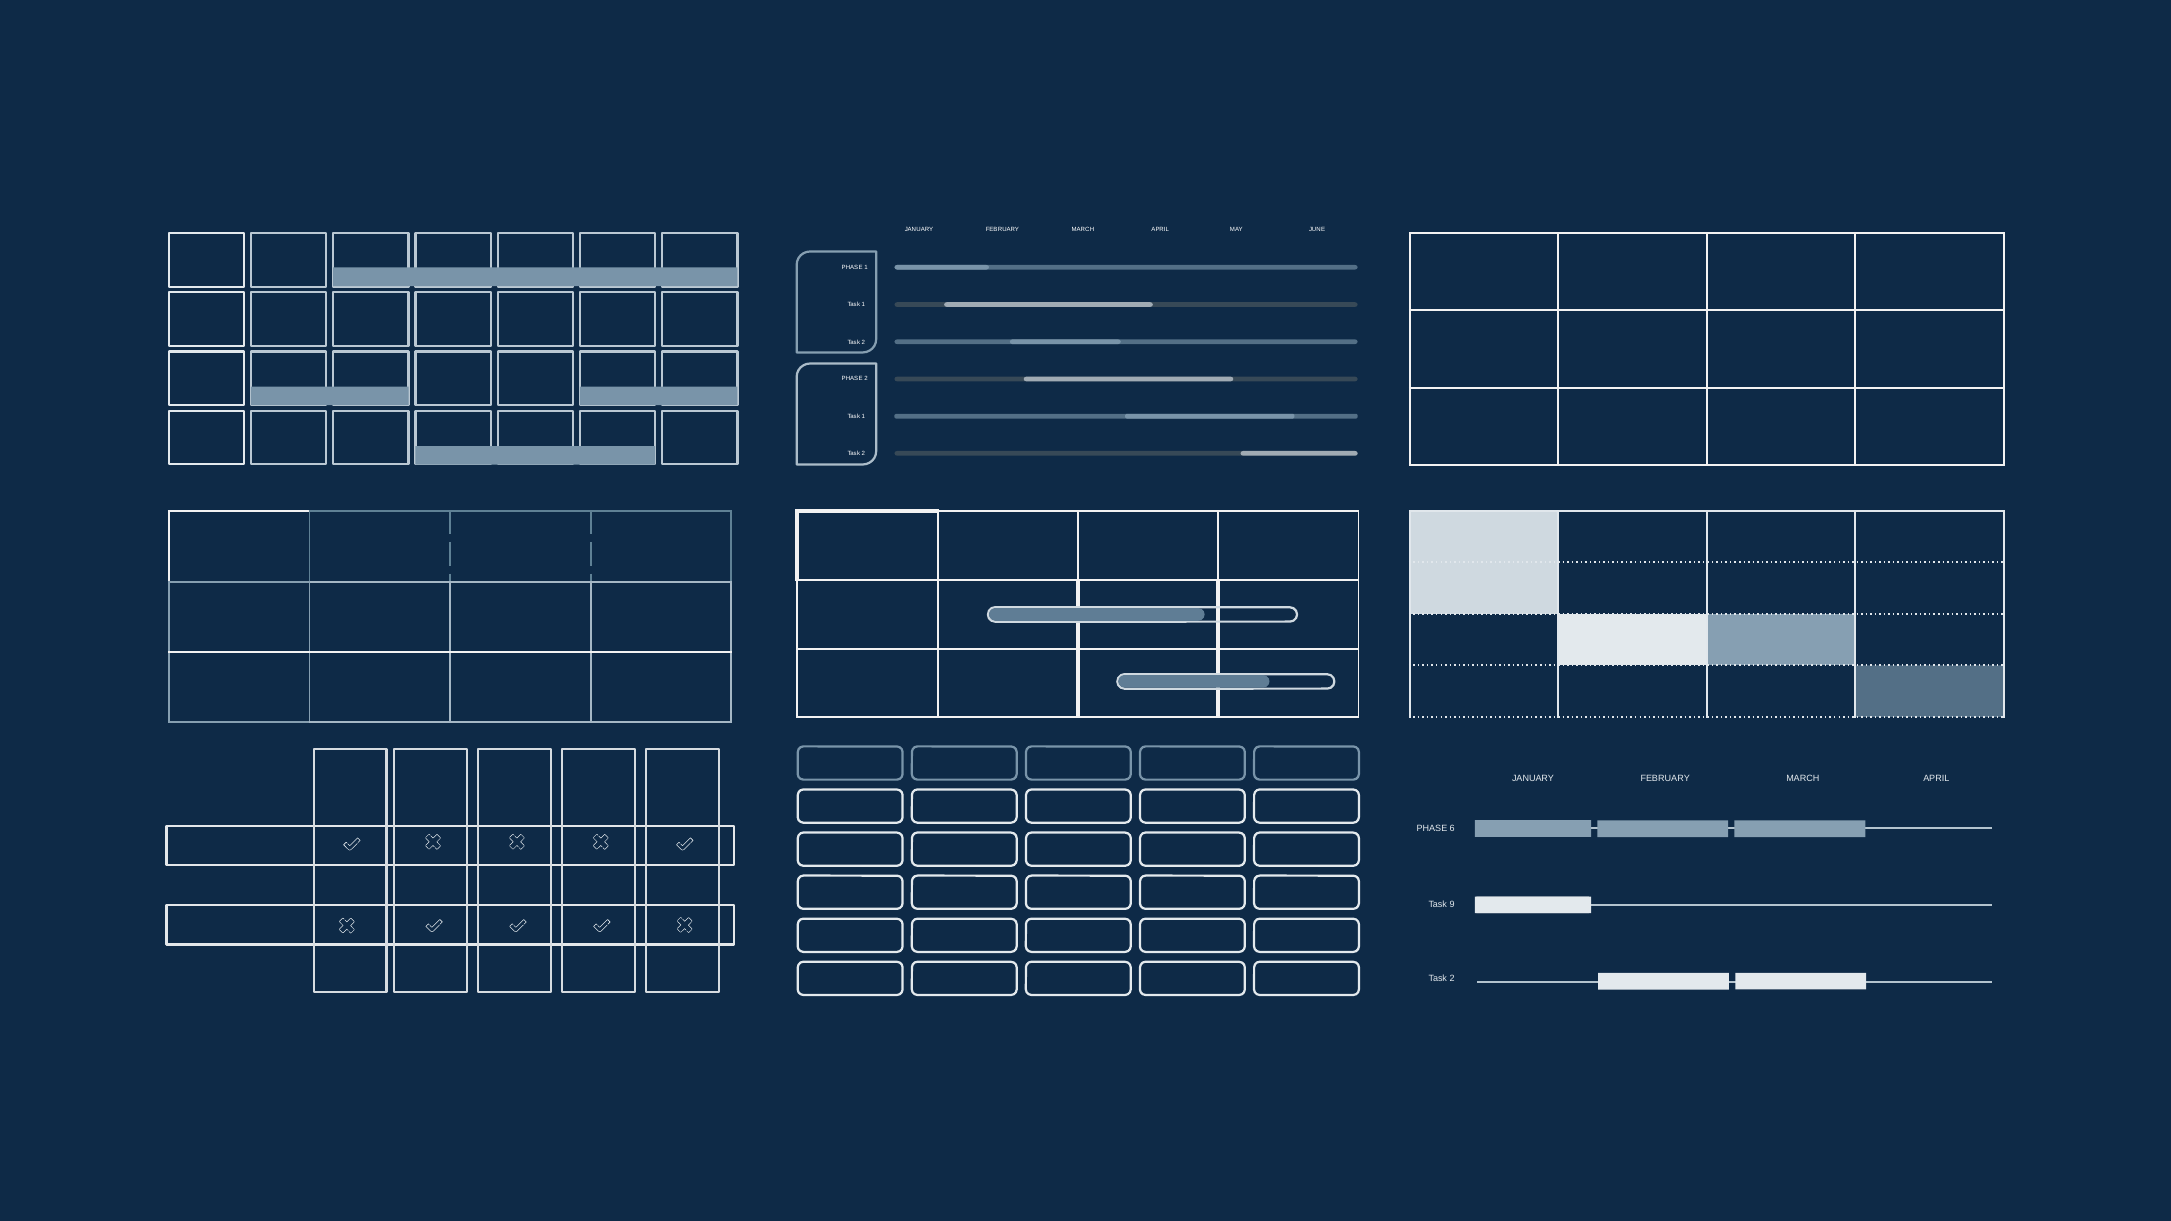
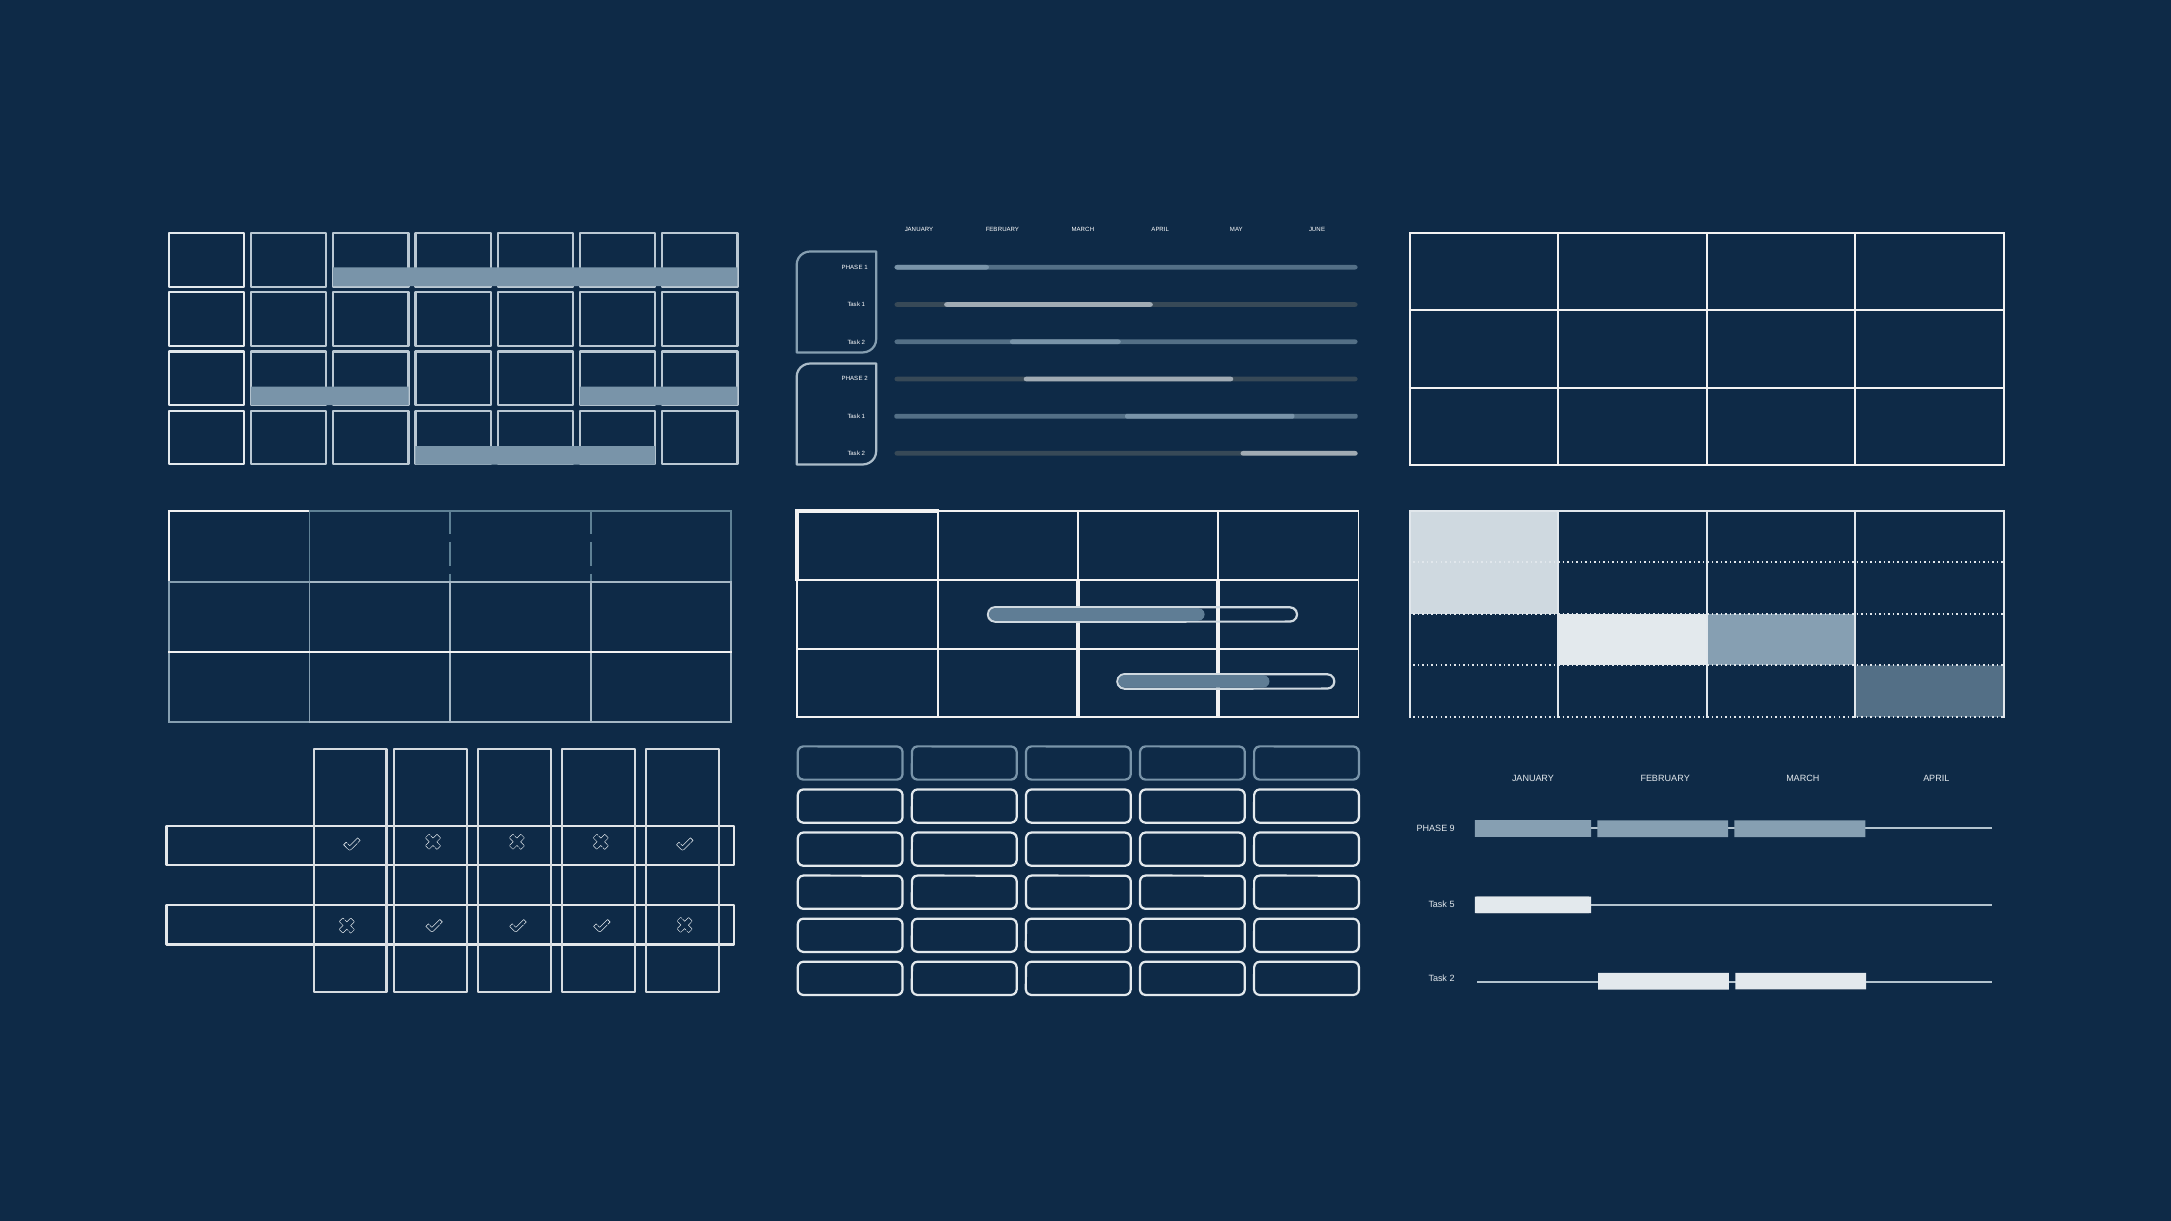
6: 6 -> 9
9: 9 -> 5
